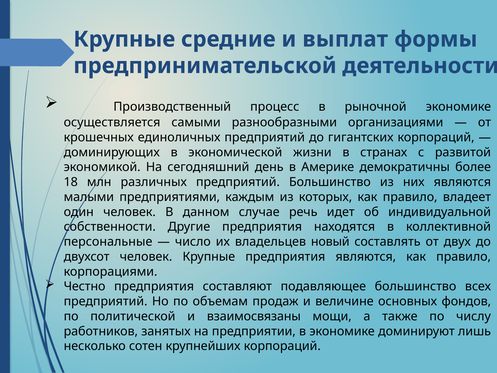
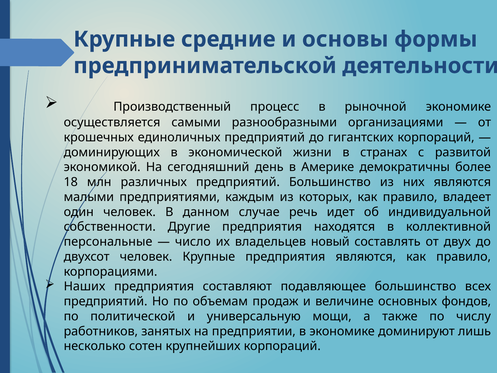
выплат: выплат -> основы
Честно: Честно -> Наших
взаимосвязаны: взаимосвязаны -> универсальную
